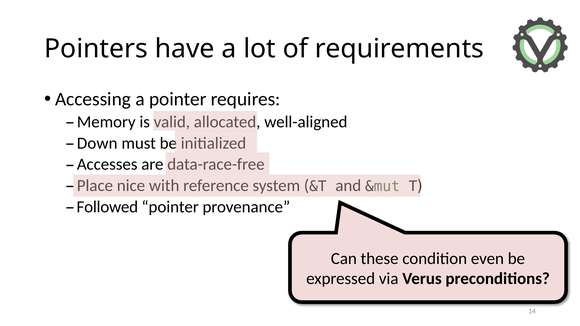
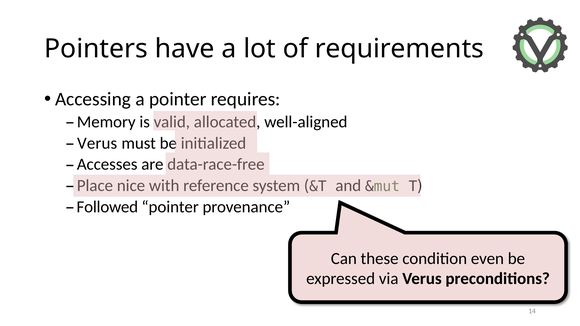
Down at (97, 143): Down -> Verus
